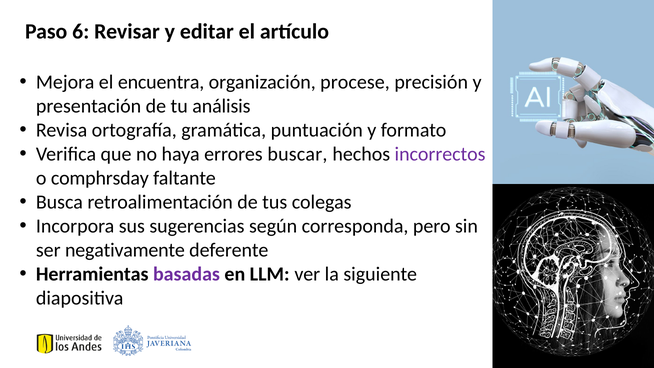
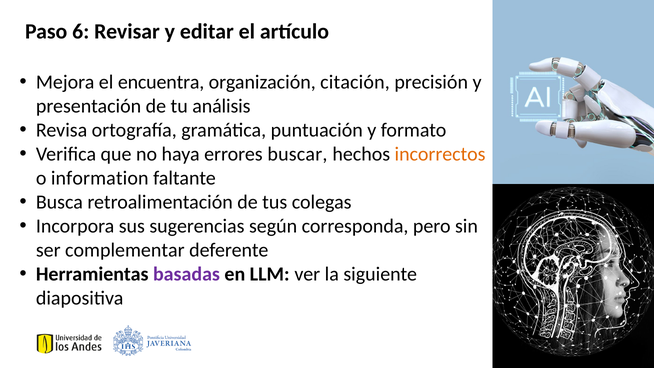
procese: procese -> citación
incorrectos colour: purple -> orange
comphrsday: comphrsday -> information
negativamente: negativamente -> complementar
